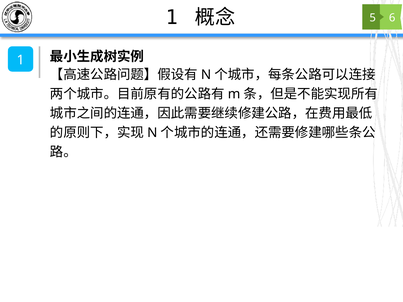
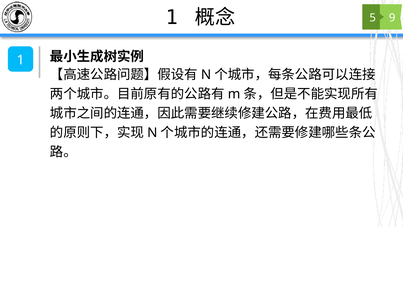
6: 6 -> 9
